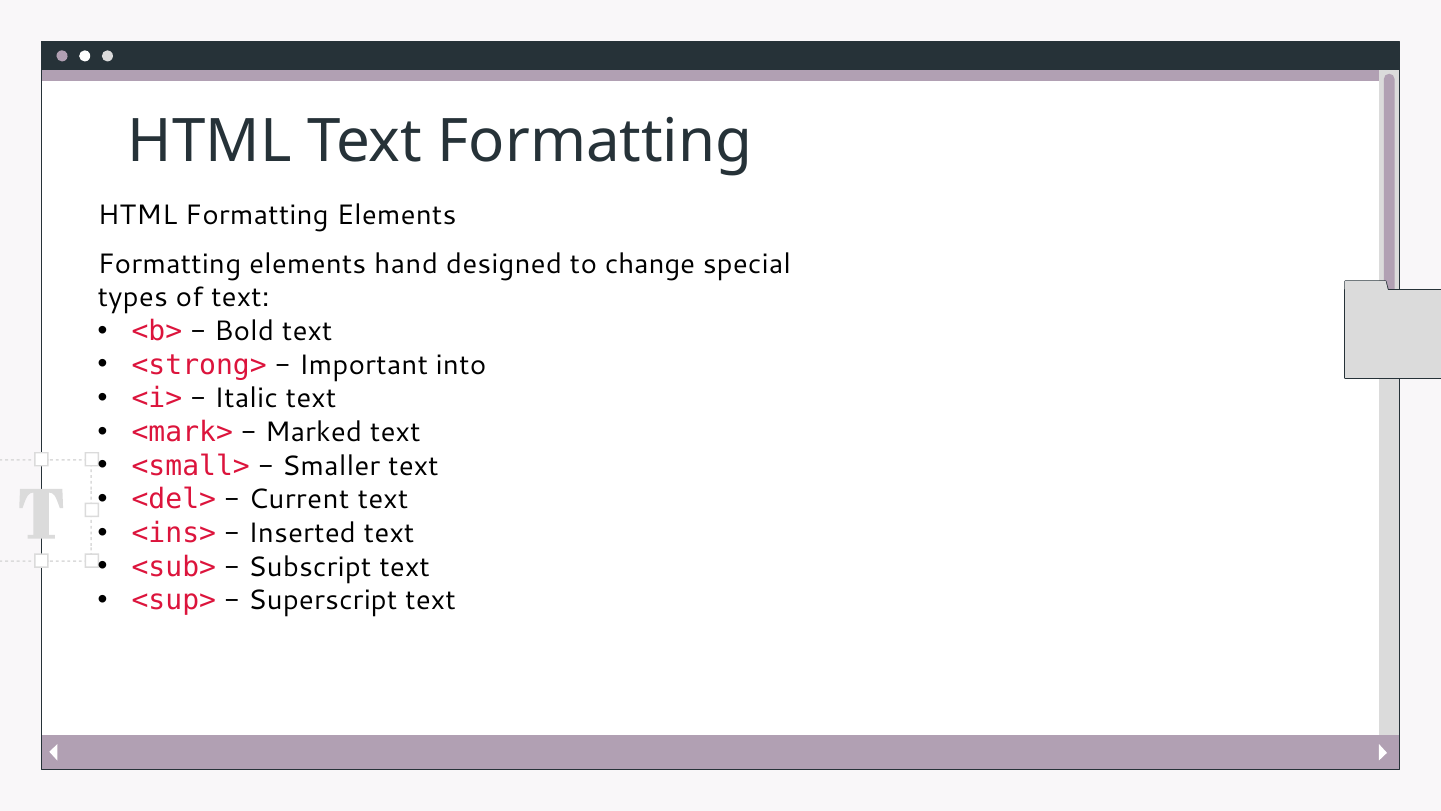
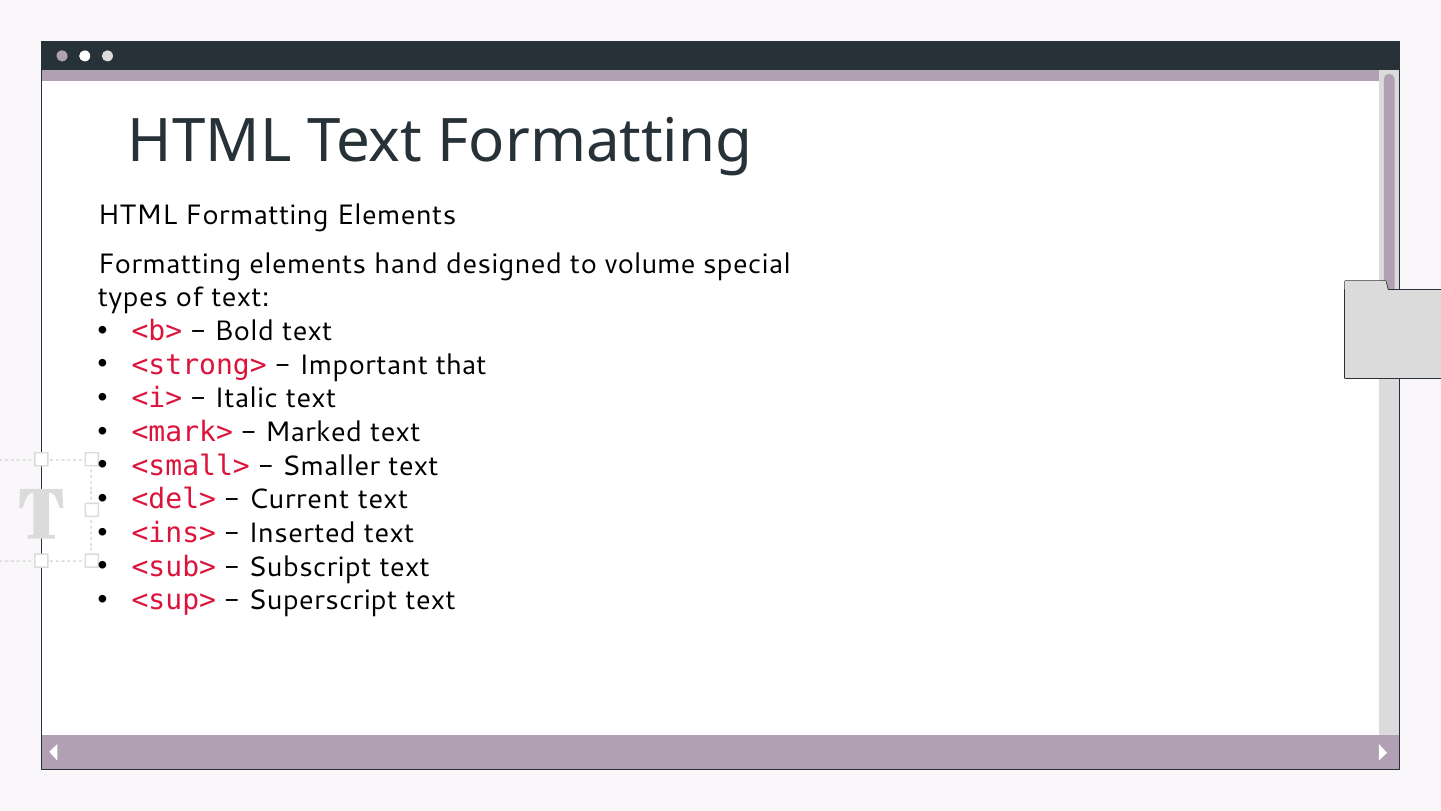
change: change -> volume
into: into -> that
